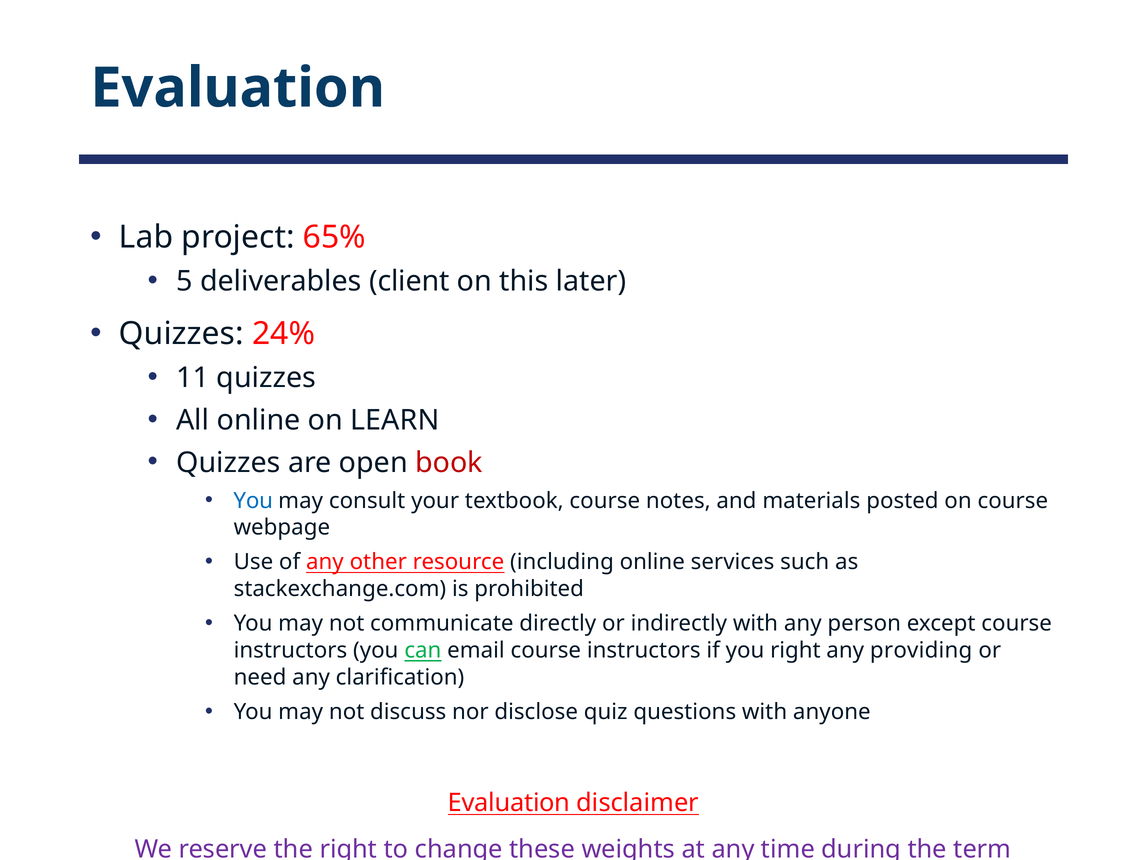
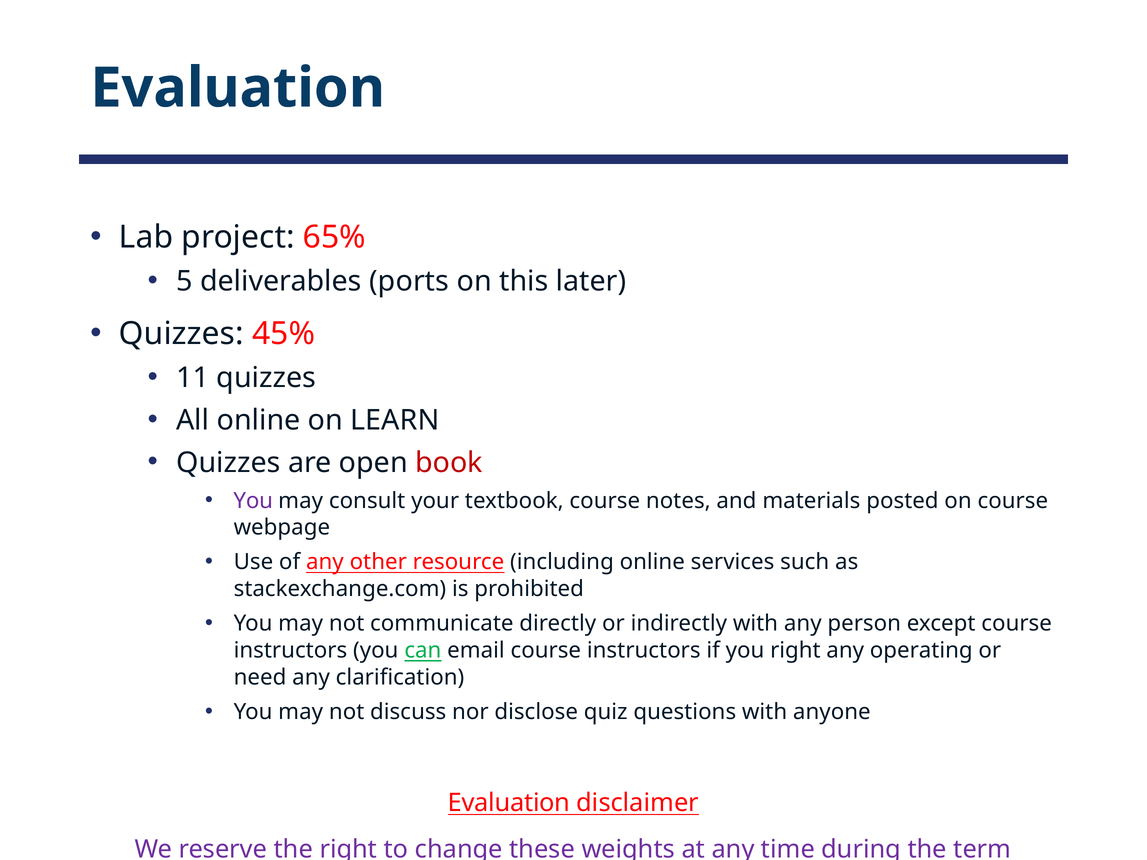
client: client -> ports
24%: 24% -> 45%
You at (253, 501) colour: blue -> purple
providing: providing -> operating
